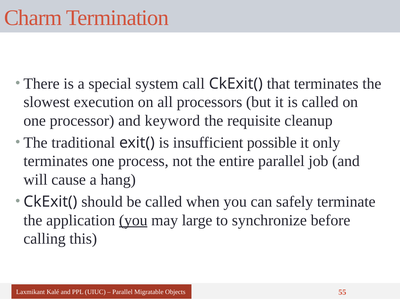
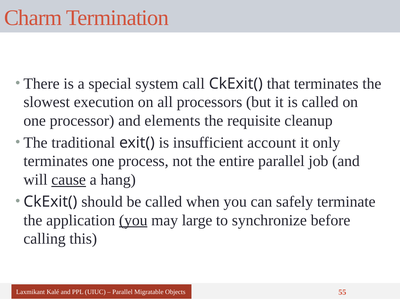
keyword: keyword -> elements
possible: possible -> account
cause underline: none -> present
